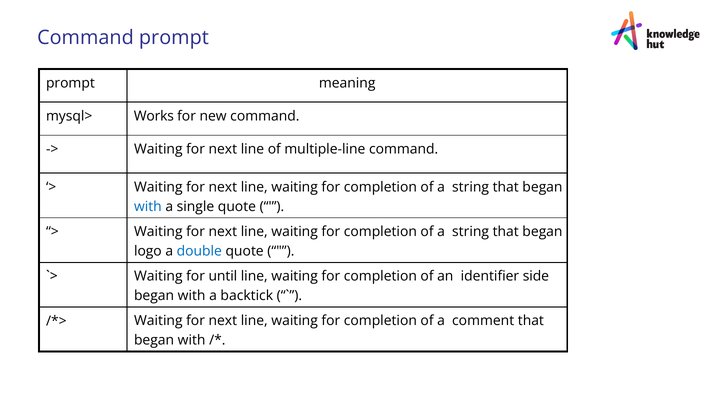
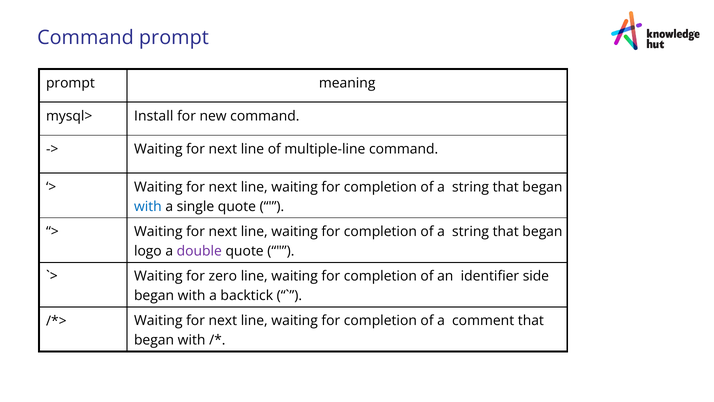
Works: Works -> Install
double colour: blue -> purple
until: until -> zero
